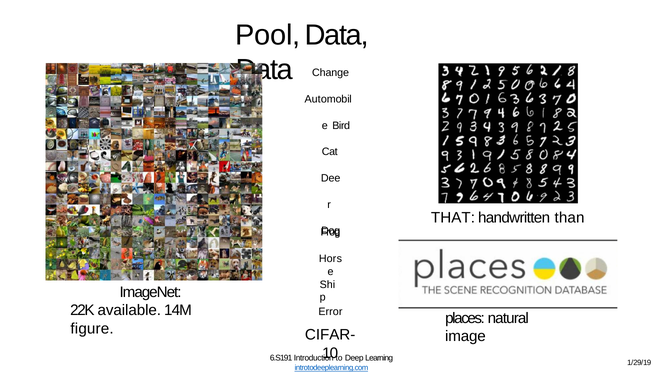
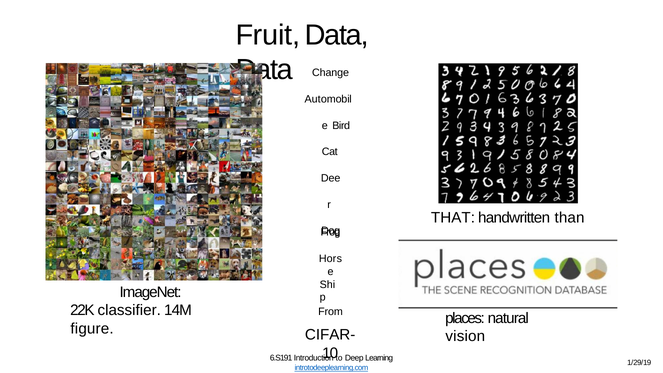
Pool: Pool -> Fruit
available: available -> classifier
Error: Error -> From
image: image -> vision
